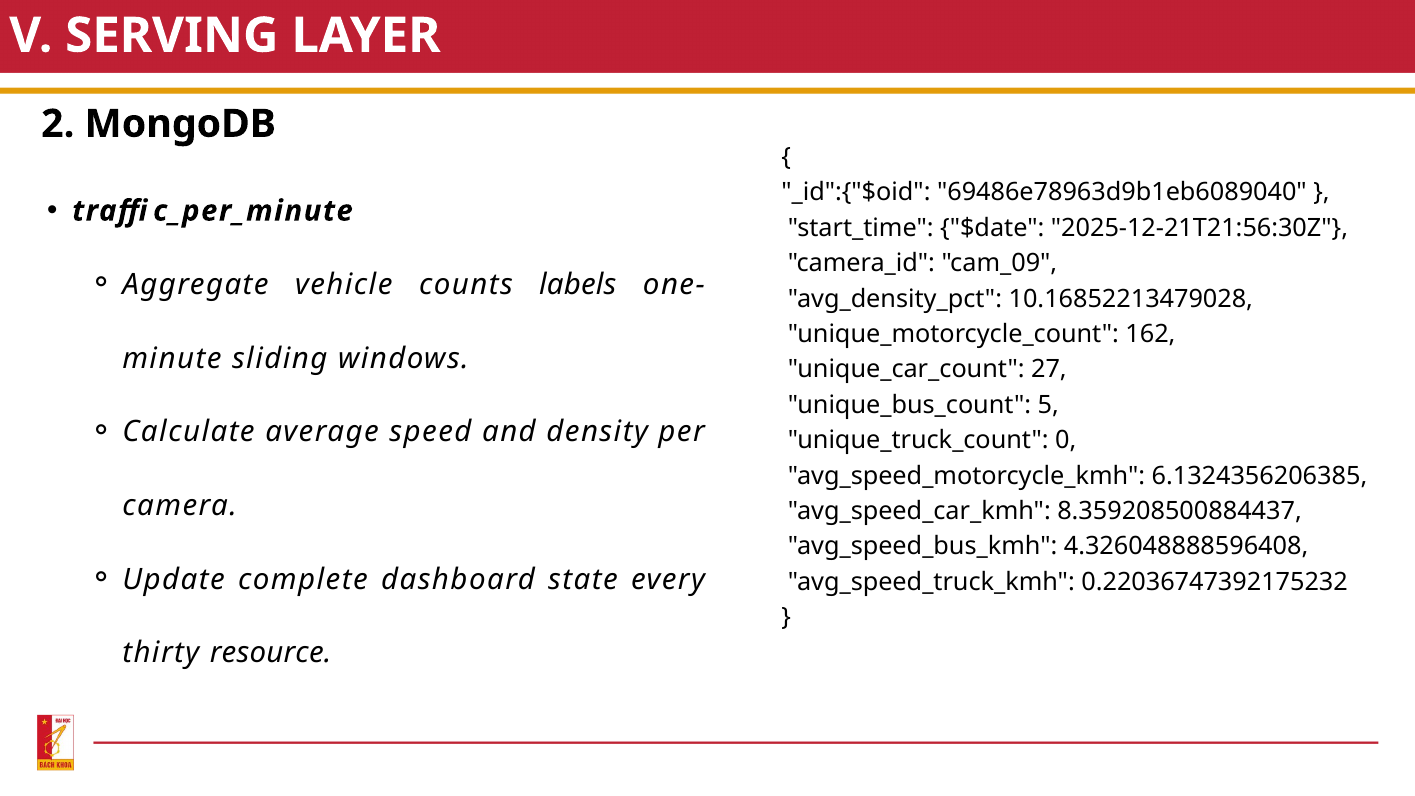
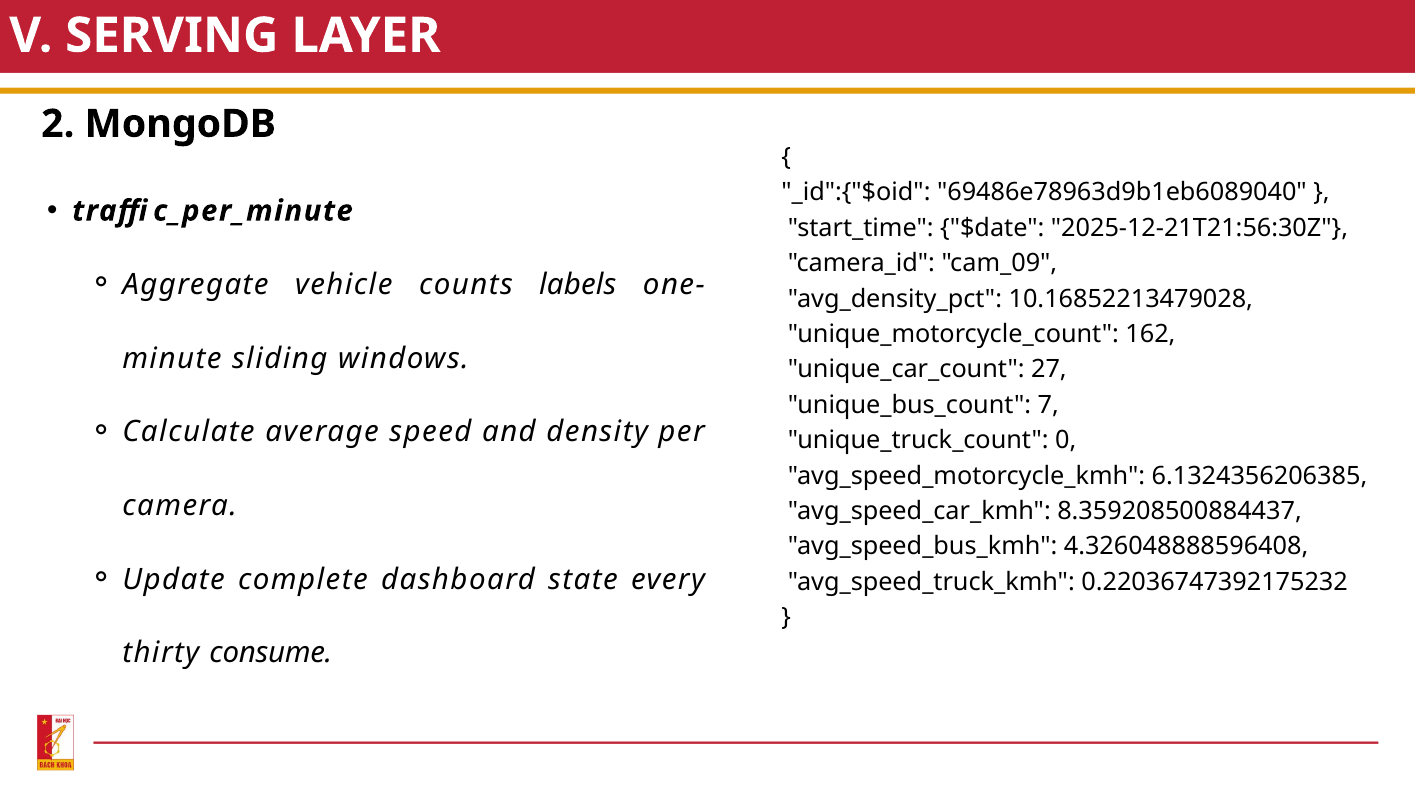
5: 5 -> 7
resource: resource -> consume
